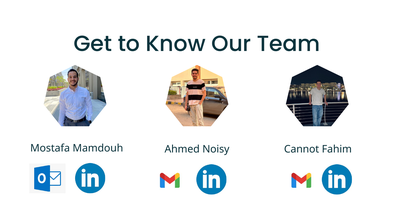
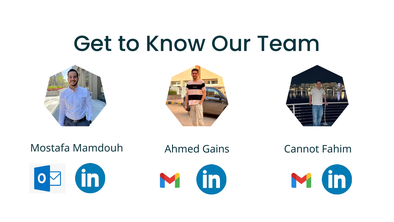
Noisy: Noisy -> Gains
